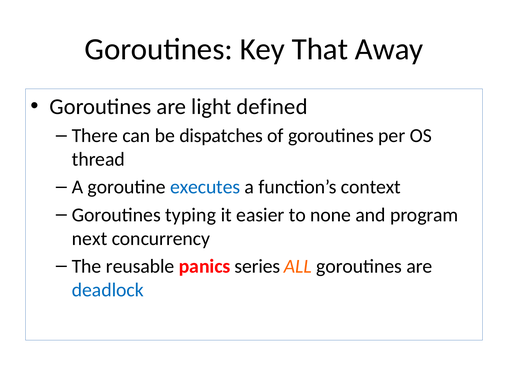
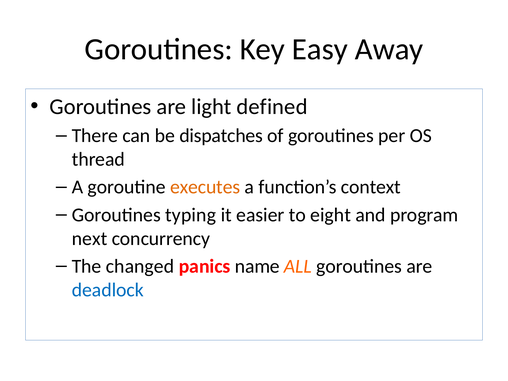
That: That -> Easy
executes colour: blue -> orange
none: none -> eight
reusable: reusable -> changed
series: series -> name
